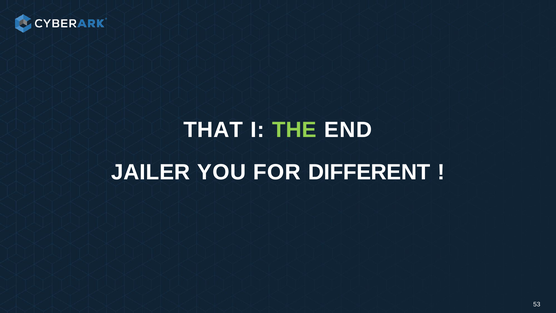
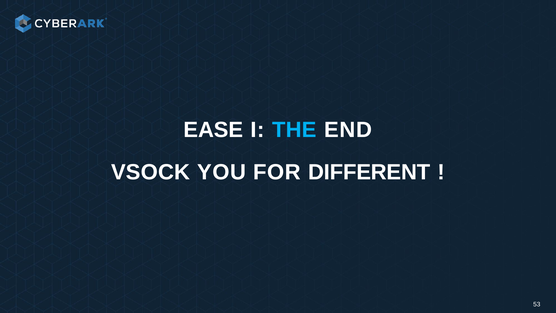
THAT: THAT -> EASE
THE colour: light green -> light blue
JAILER: JAILER -> VSOCK
